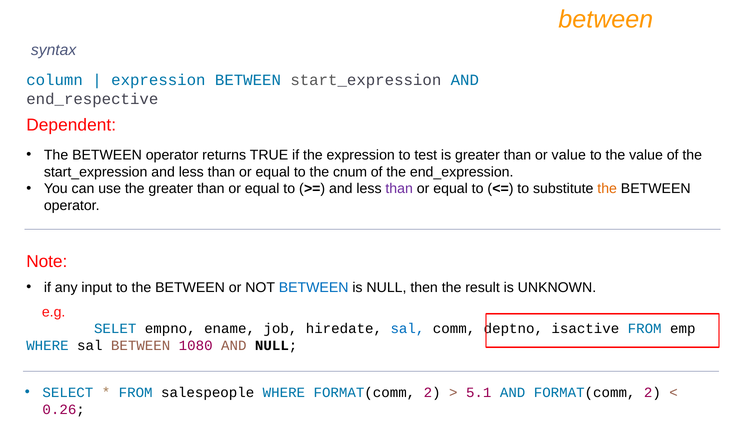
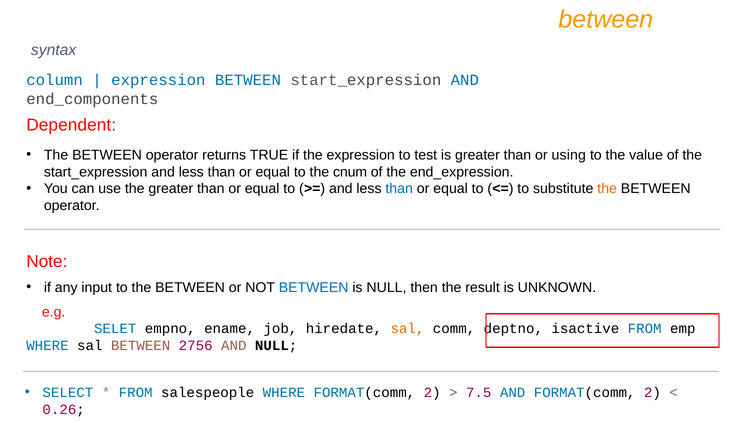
end_respective: end_respective -> end_components
or value: value -> using
than at (399, 189) colour: purple -> blue
sal at (407, 329) colour: blue -> orange
1080: 1080 -> 2756
5.1: 5.1 -> 7.5
